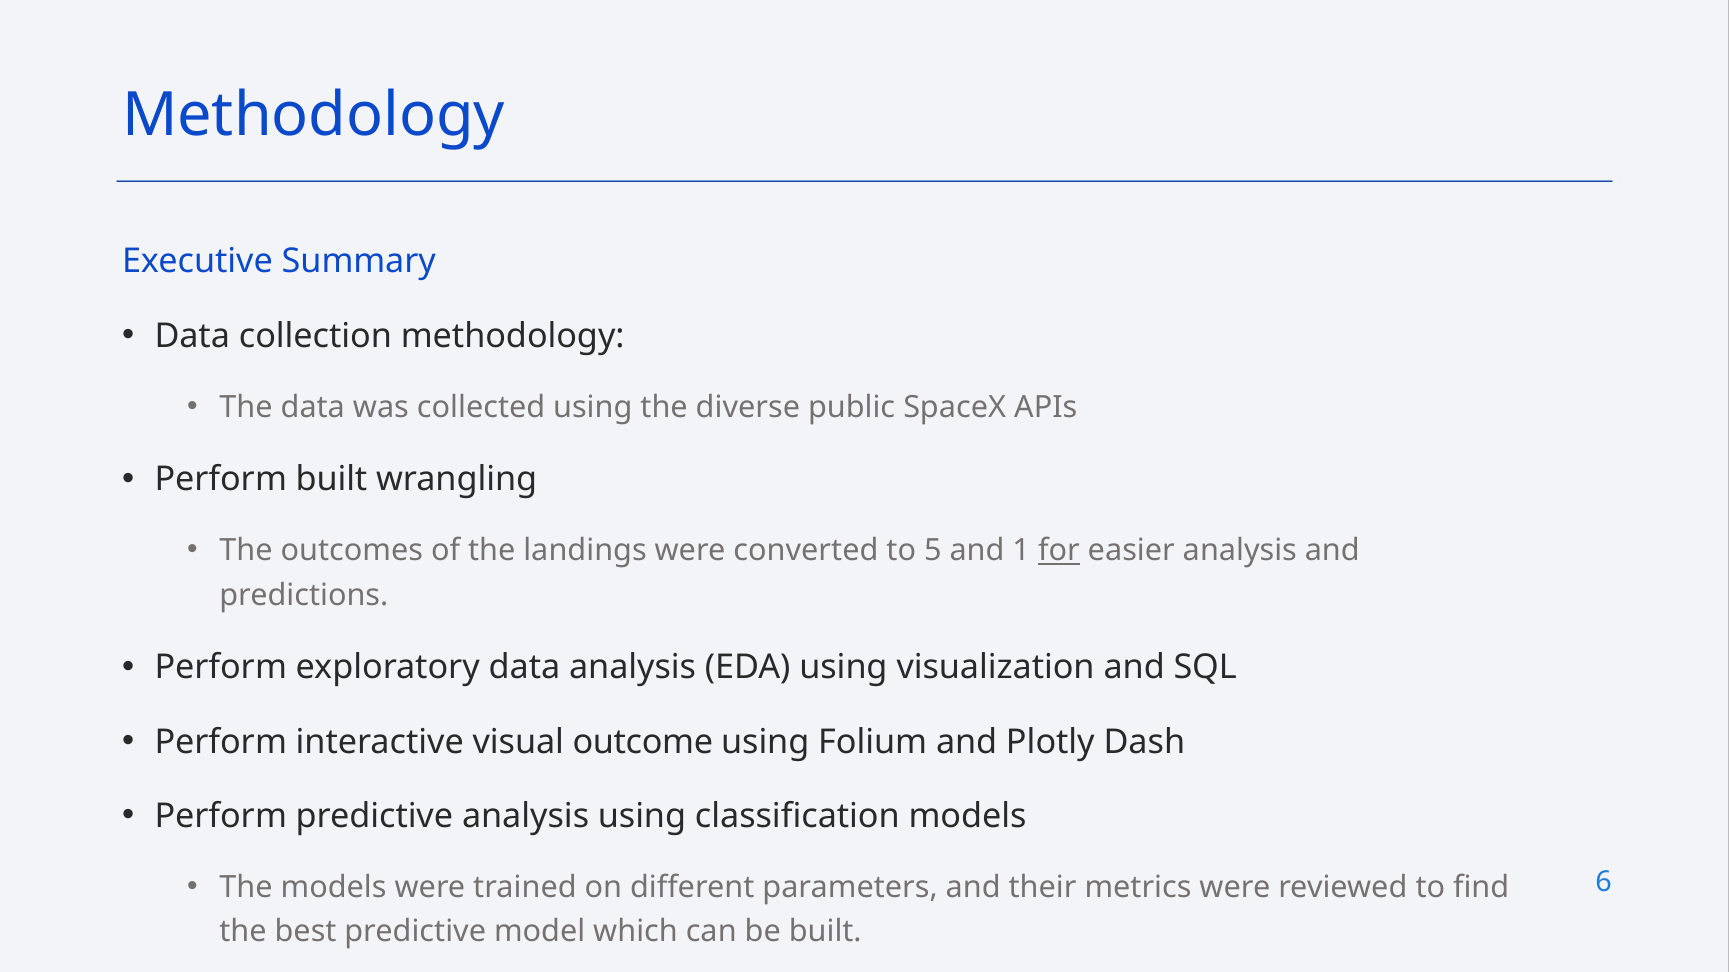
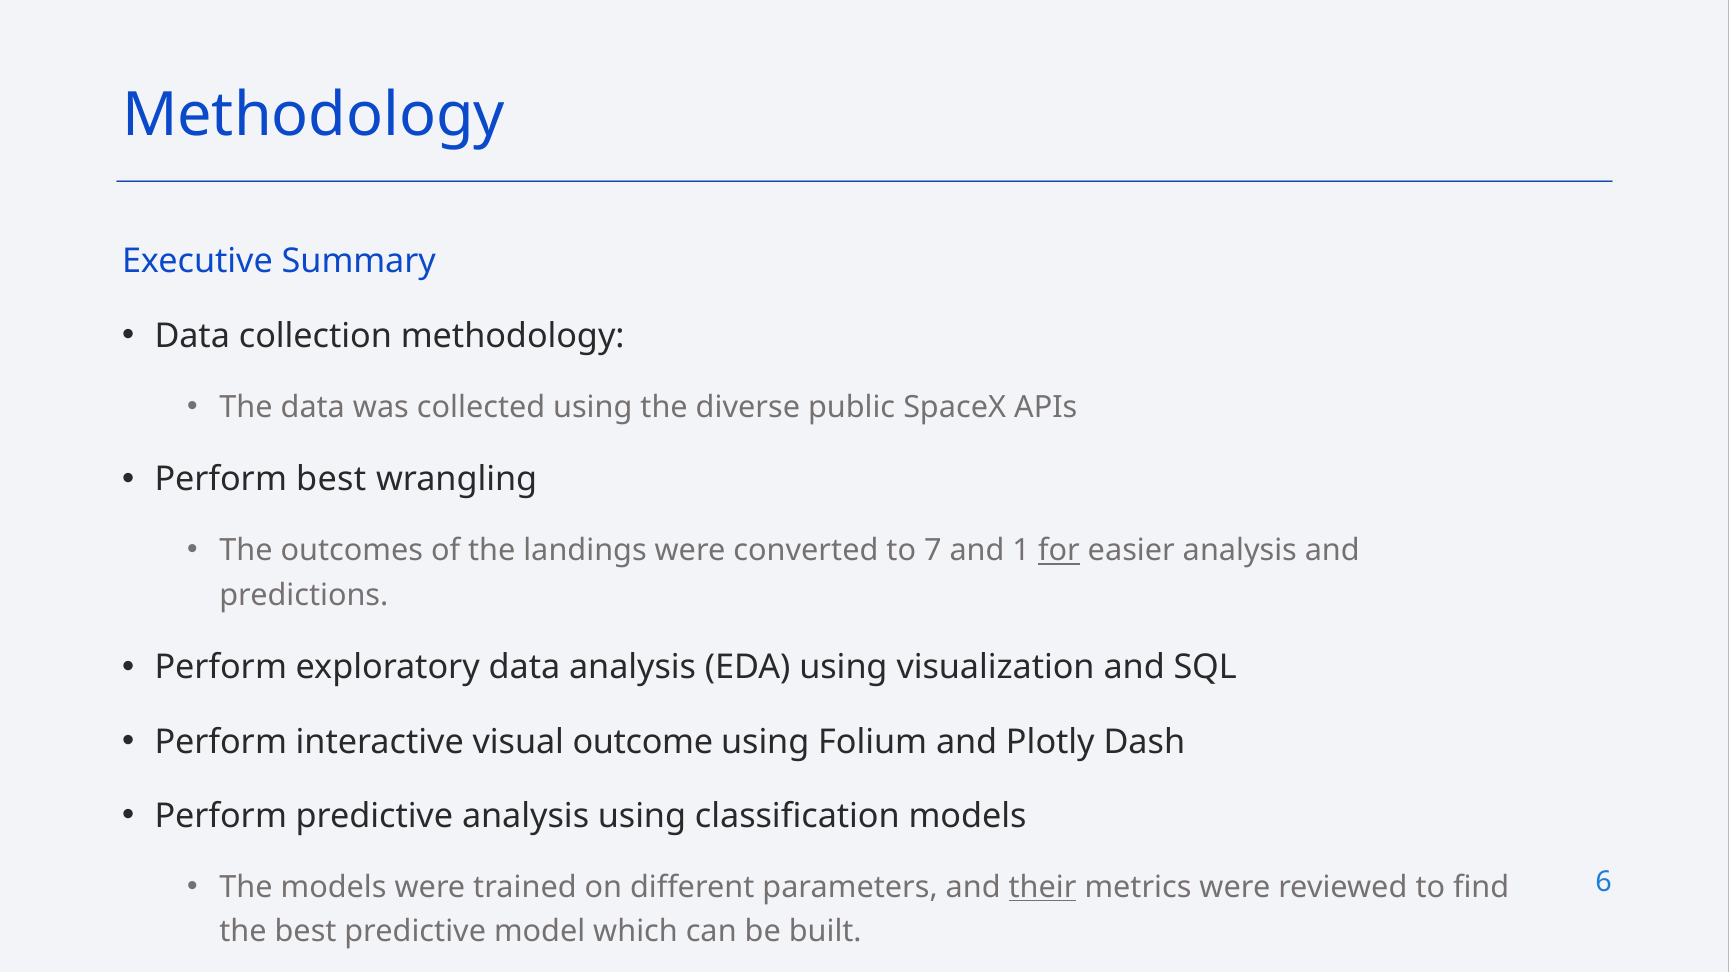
Perform built: built -> best
5: 5 -> 7
their underline: none -> present
